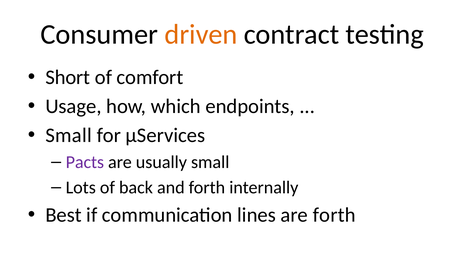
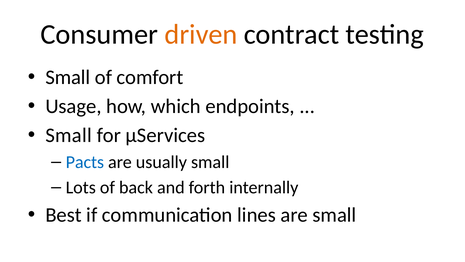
Short at (68, 77): Short -> Small
Pacts colour: purple -> blue
are forth: forth -> small
